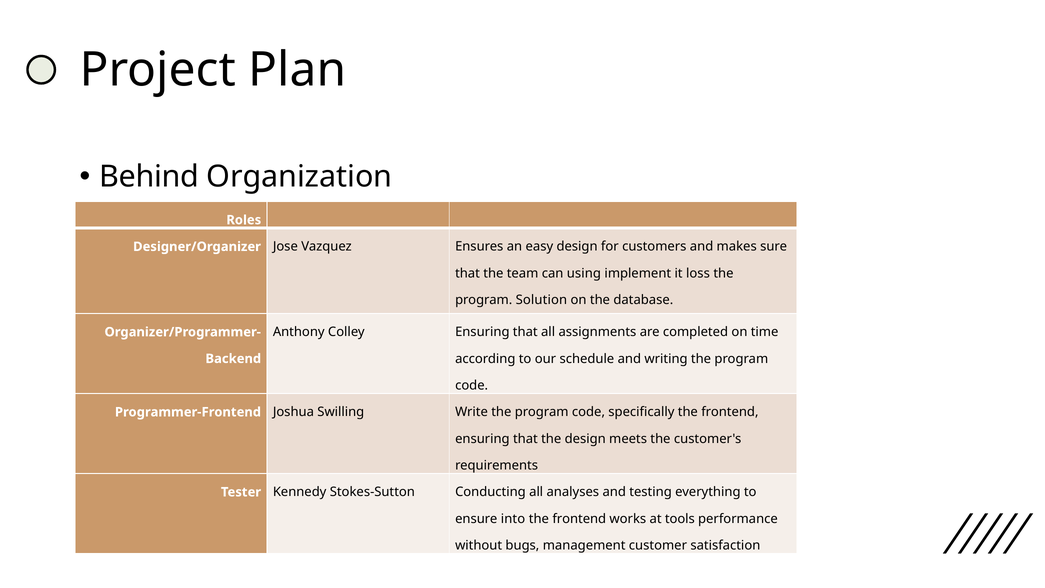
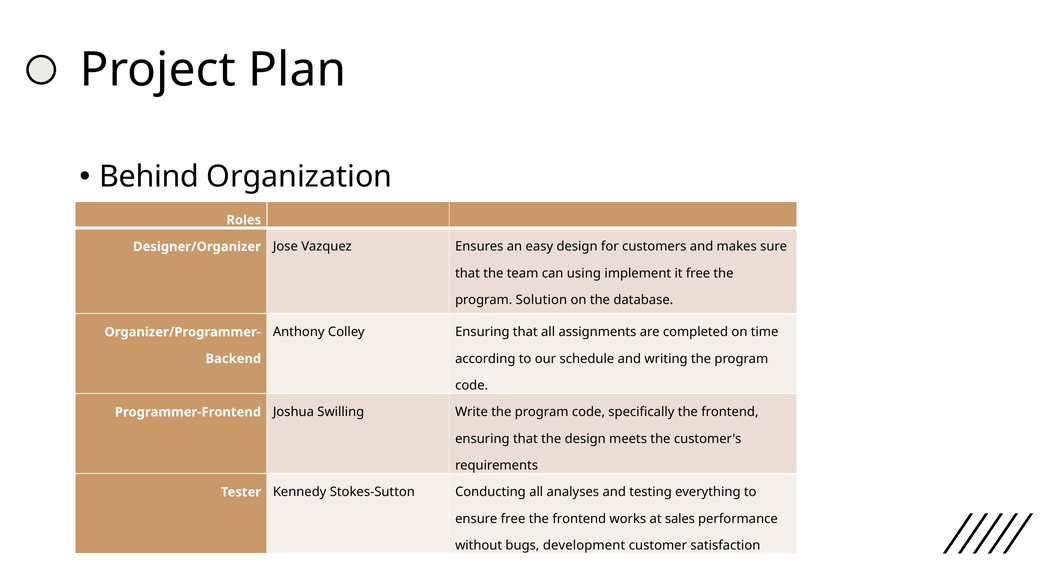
it loss: loss -> free
ensure into: into -> free
tools: tools -> sales
management: management -> development
